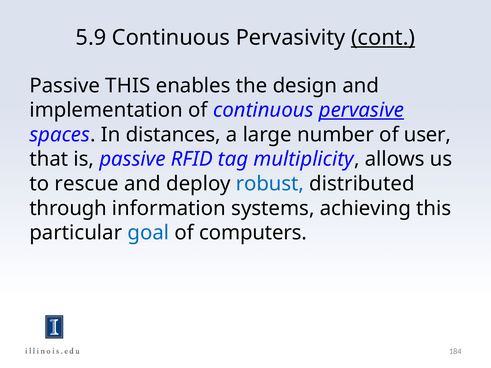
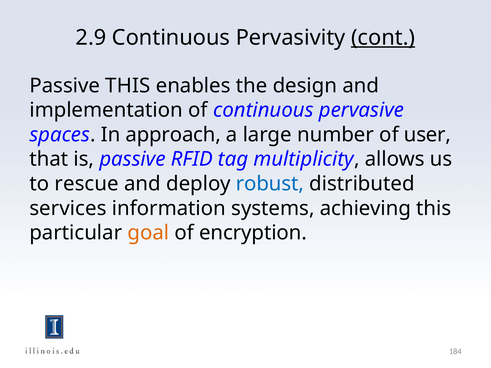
5.9: 5.9 -> 2.9
pervasive underline: present -> none
distances: distances -> approach
through: through -> services
goal colour: blue -> orange
computers: computers -> encryption
